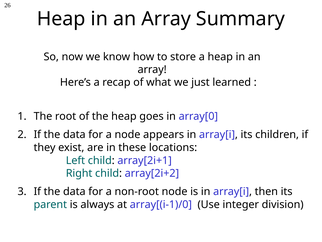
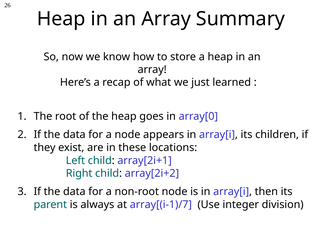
array[(i-1)/0: array[(i-1)/0 -> array[(i-1)/7
